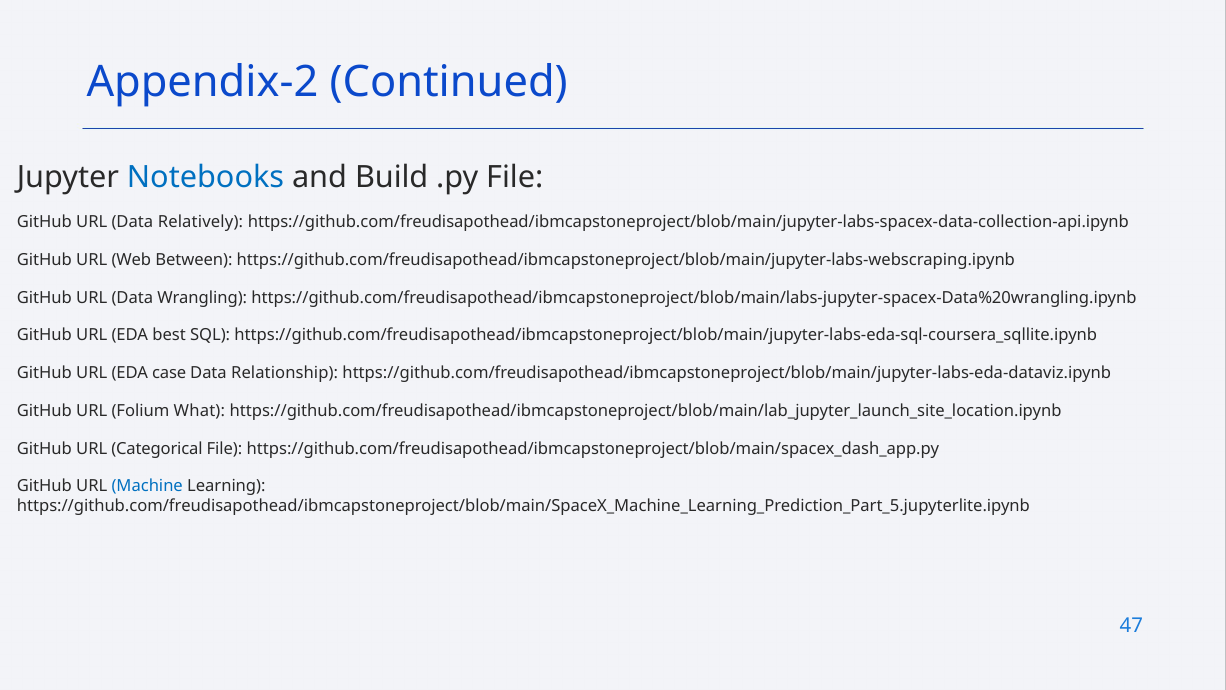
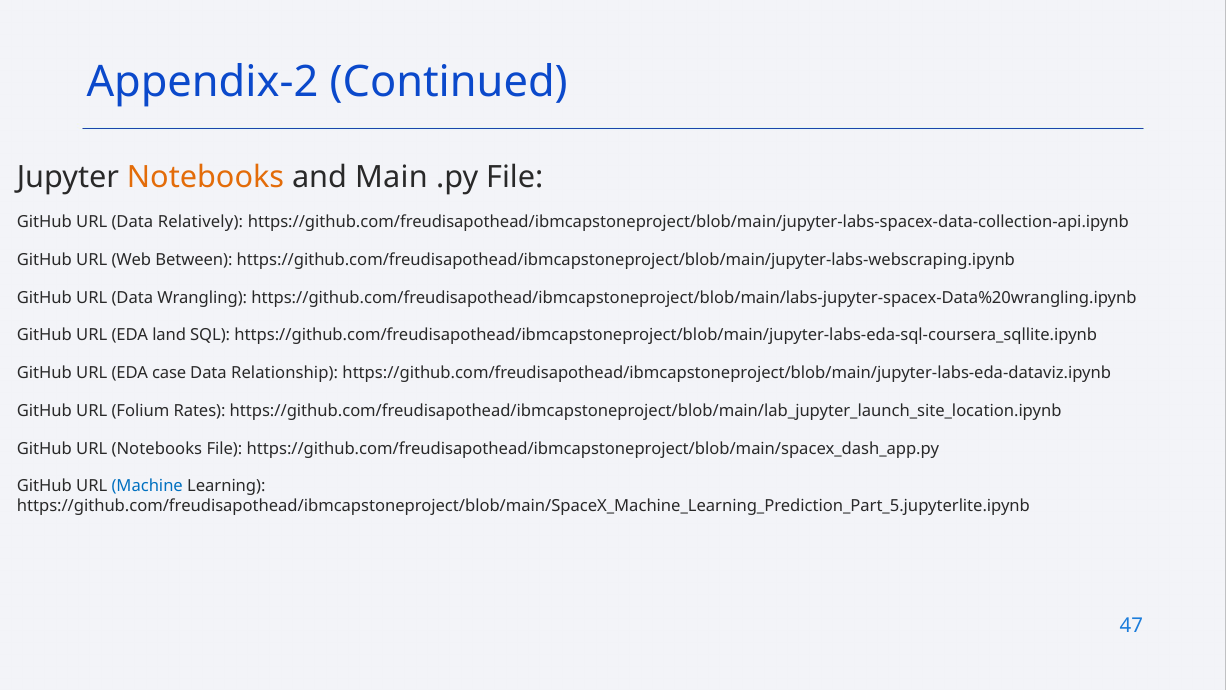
Notebooks at (206, 177) colour: blue -> orange
Build: Build -> Main
best: best -> land
What: What -> Rates
URL Categorical: Categorical -> Notebooks
